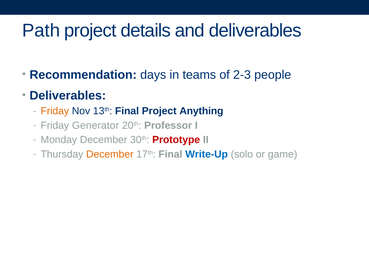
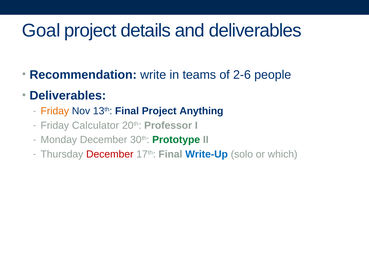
Path: Path -> Goal
days: days -> write
2-3: 2-3 -> 2-6
Generator: Generator -> Calculator
Prototype colour: red -> green
December at (110, 154) colour: orange -> red
game: game -> which
